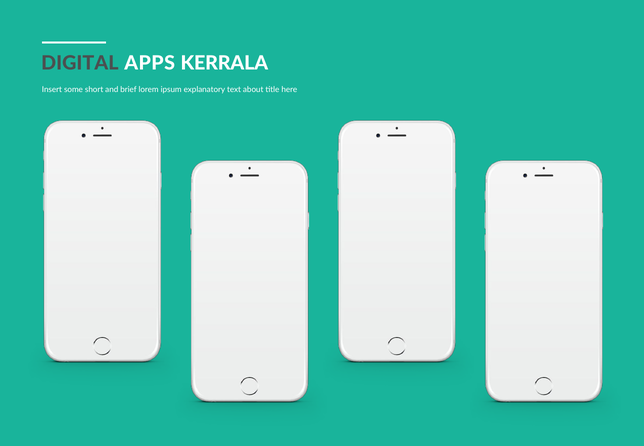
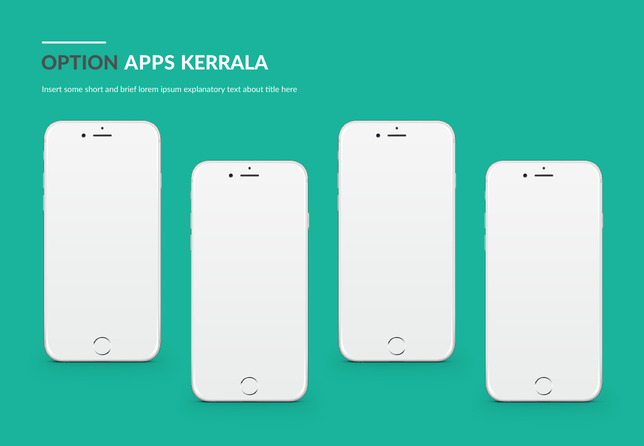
DIGITAL: DIGITAL -> OPTION
